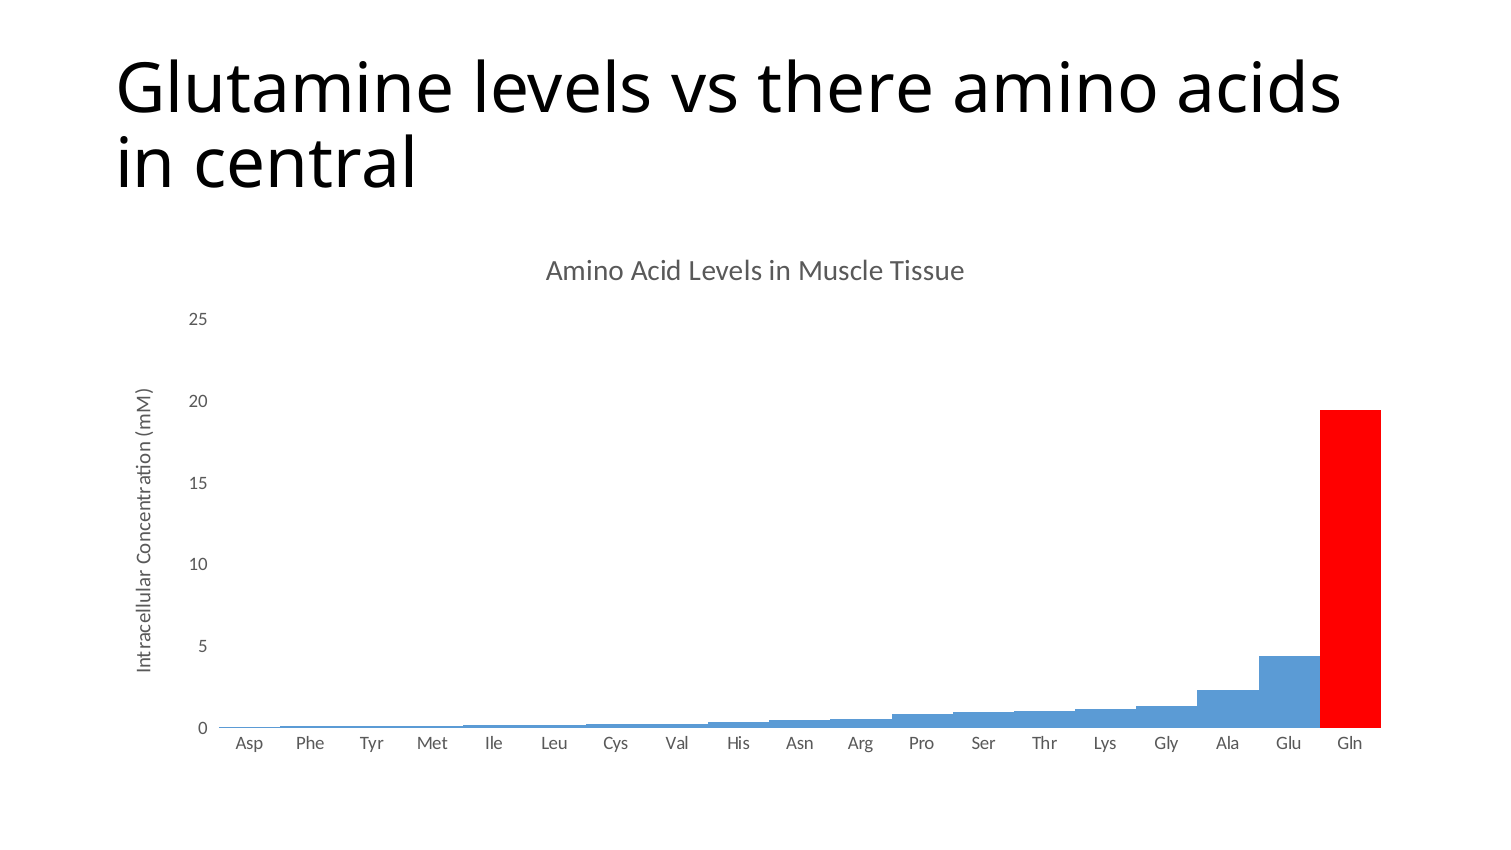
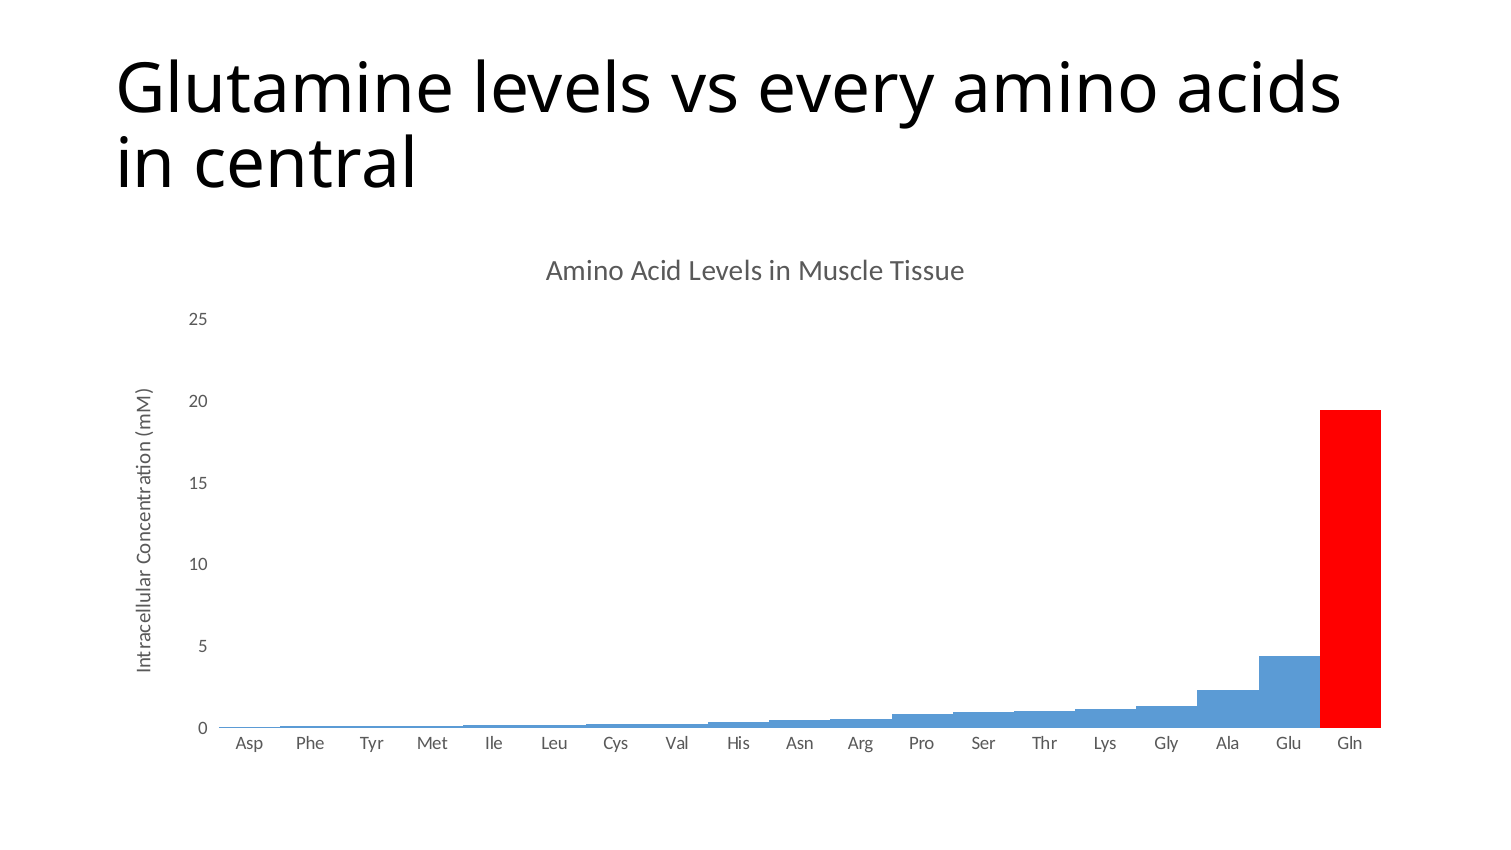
there: there -> every
